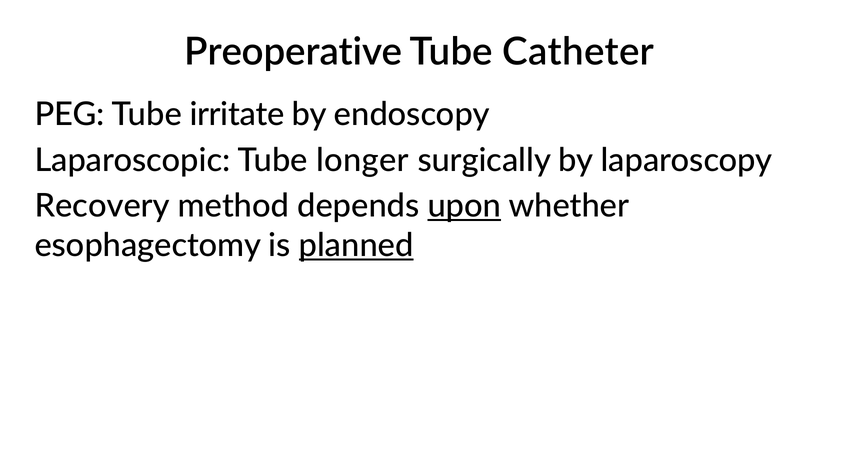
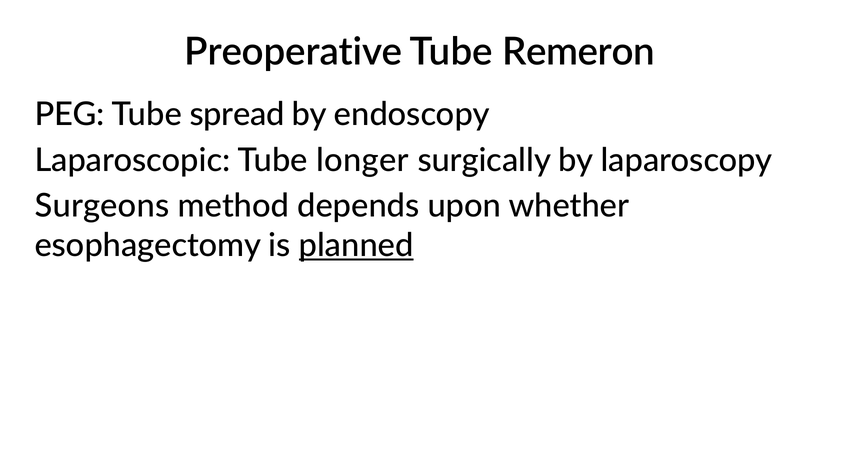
Catheter: Catheter -> Remeron
irritate: irritate -> spread
Recovery: Recovery -> Surgeons
upon underline: present -> none
